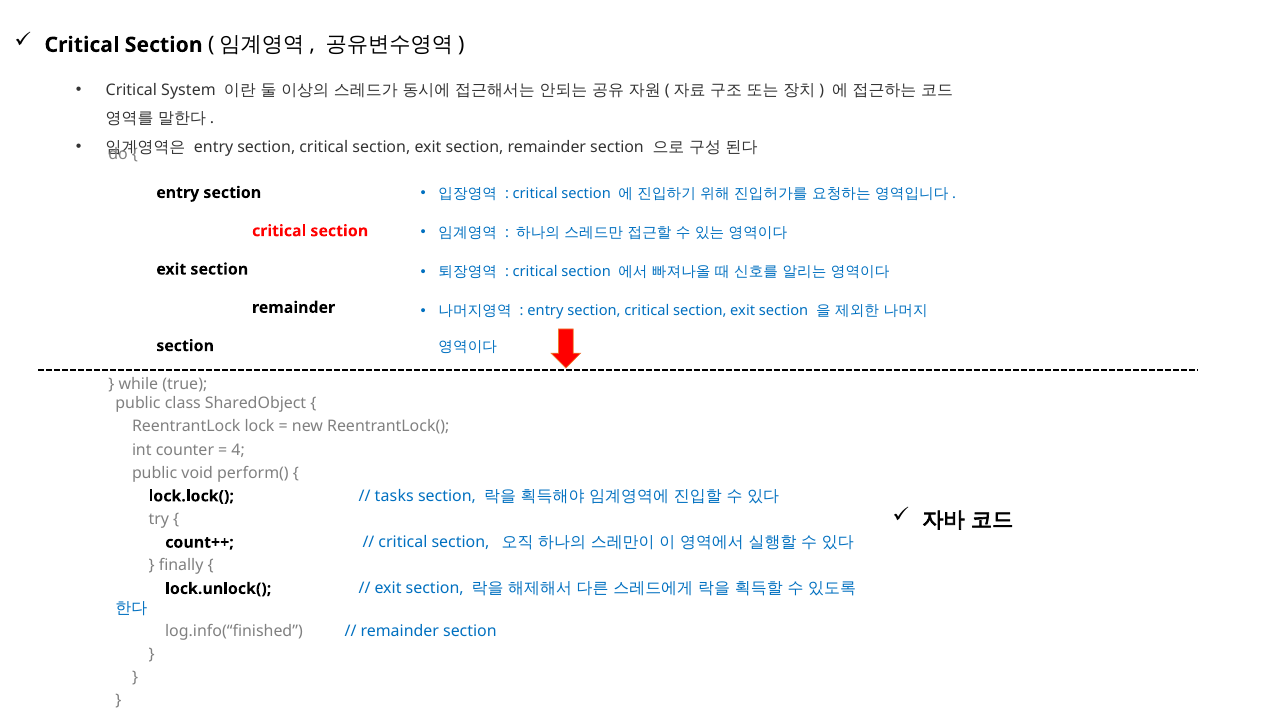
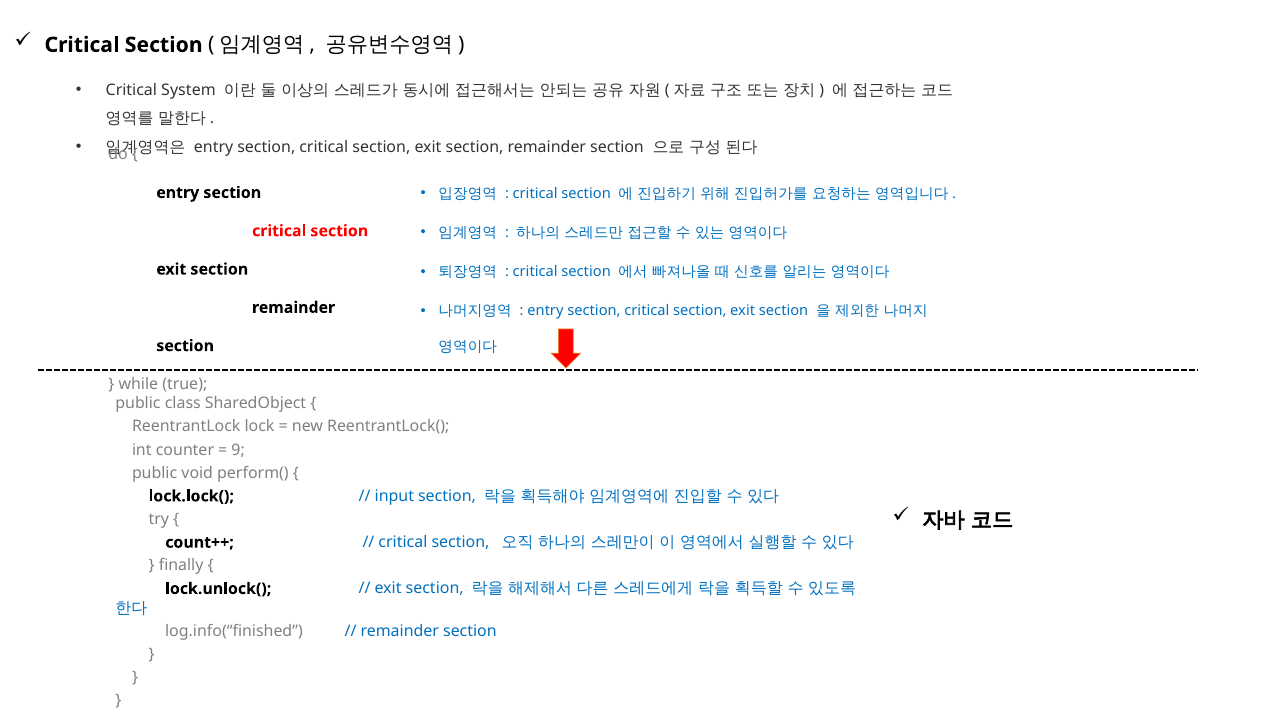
4: 4 -> 9
tasks: tasks -> input
